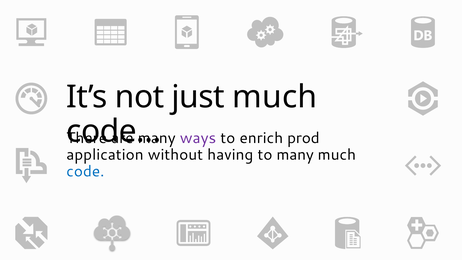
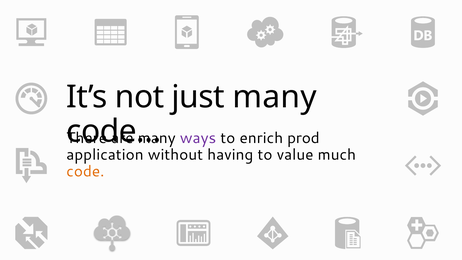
just much: much -> many
to many: many -> value
code colour: blue -> orange
